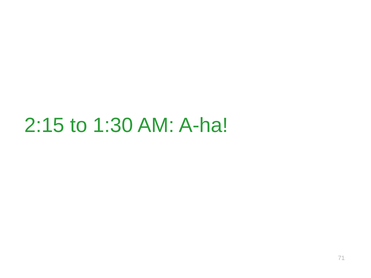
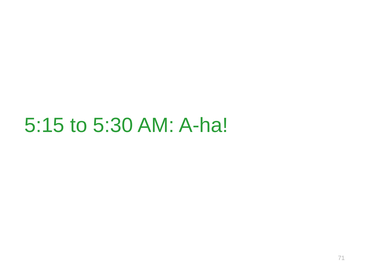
2:15: 2:15 -> 5:15
1:30: 1:30 -> 5:30
